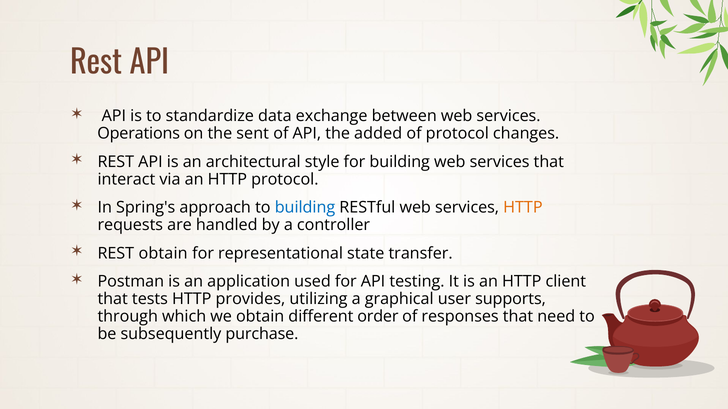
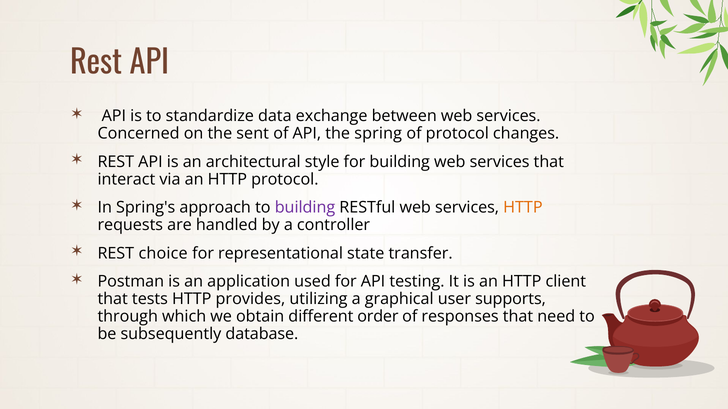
Operations: Operations -> Concerned
added: added -> spring
building at (305, 208) colour: blue -> purple
REST obtain: obtain -> choice
purchase: purchase -> database
